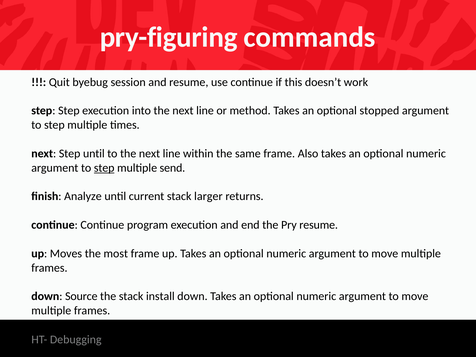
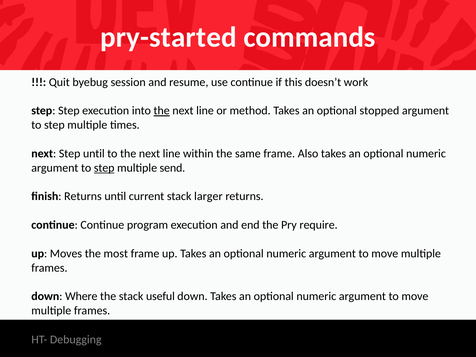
pry-figuring: pry-figuring -> pry-started
the at (162, 111) underline: none -> present
finish Analyze: Analyze -> Returns
Pry resume: resume -> require
Source: Source -> Where
install: install -> useful
